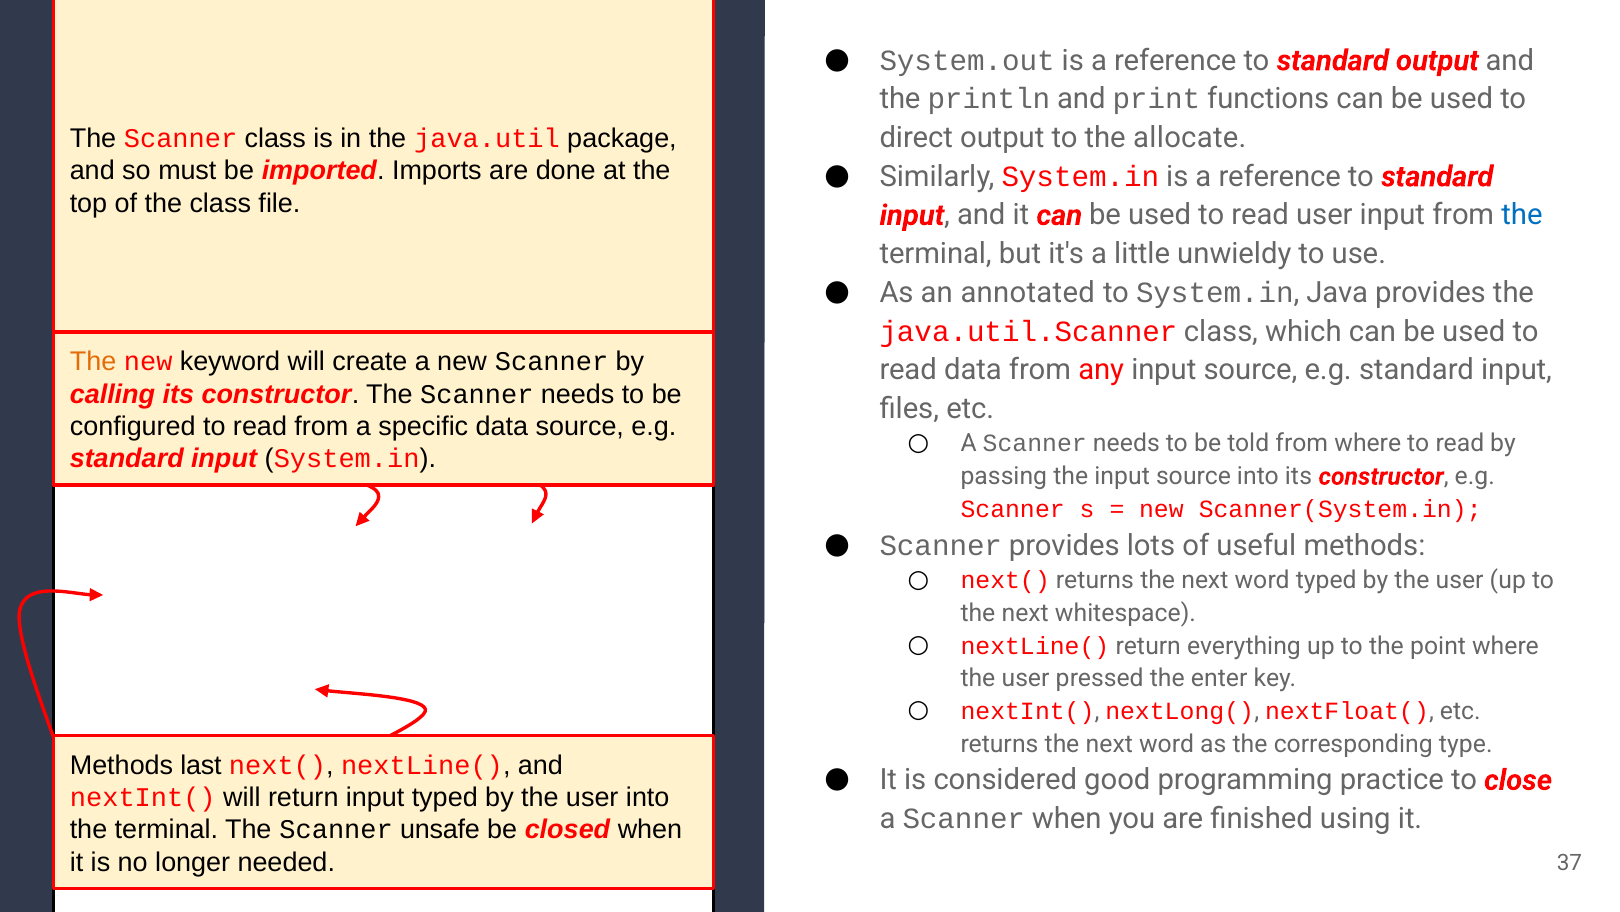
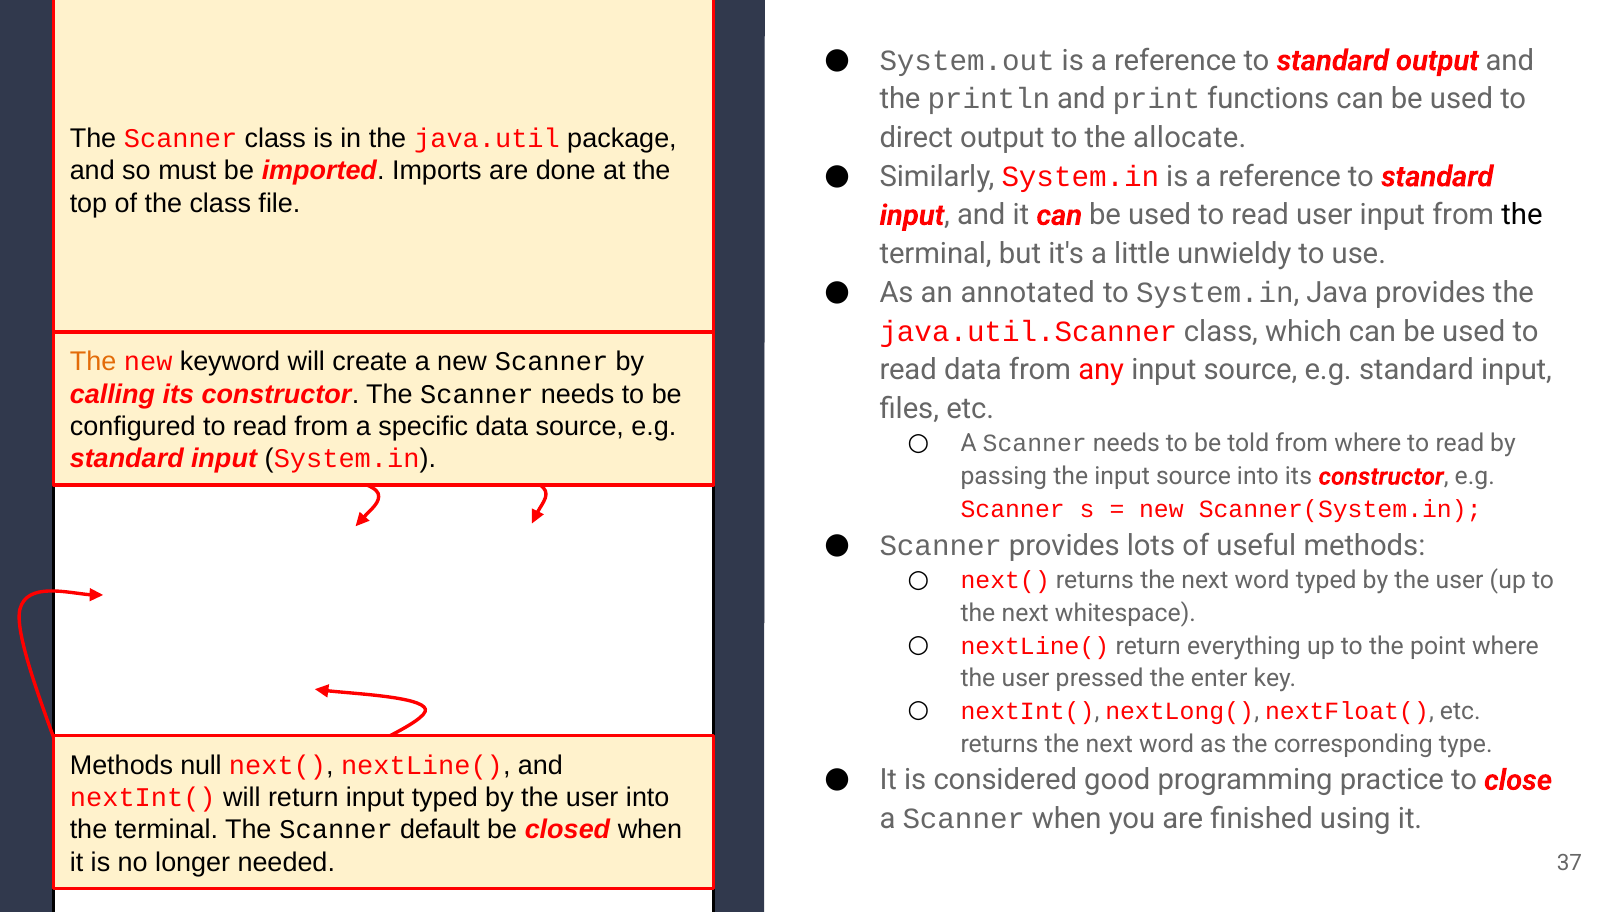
the at (1522, 215) colour: blue -> black
last: last -> null
unsafe: unsafe -> default
